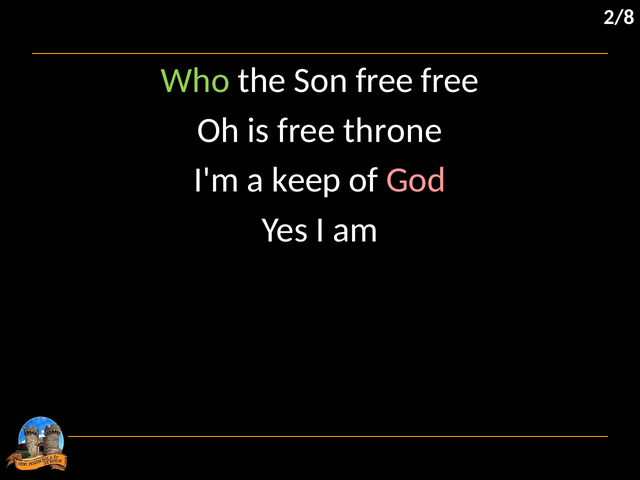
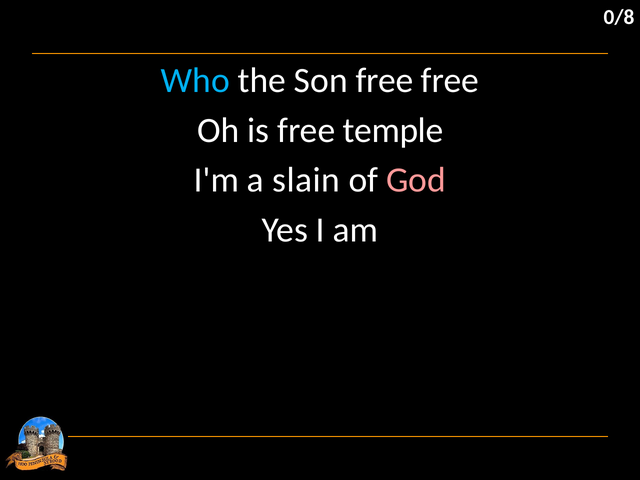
2/8: 2/8 -> 0/8
Who colour: light green -> light blue
throne: throne -> temple
keep: keep -> slain
